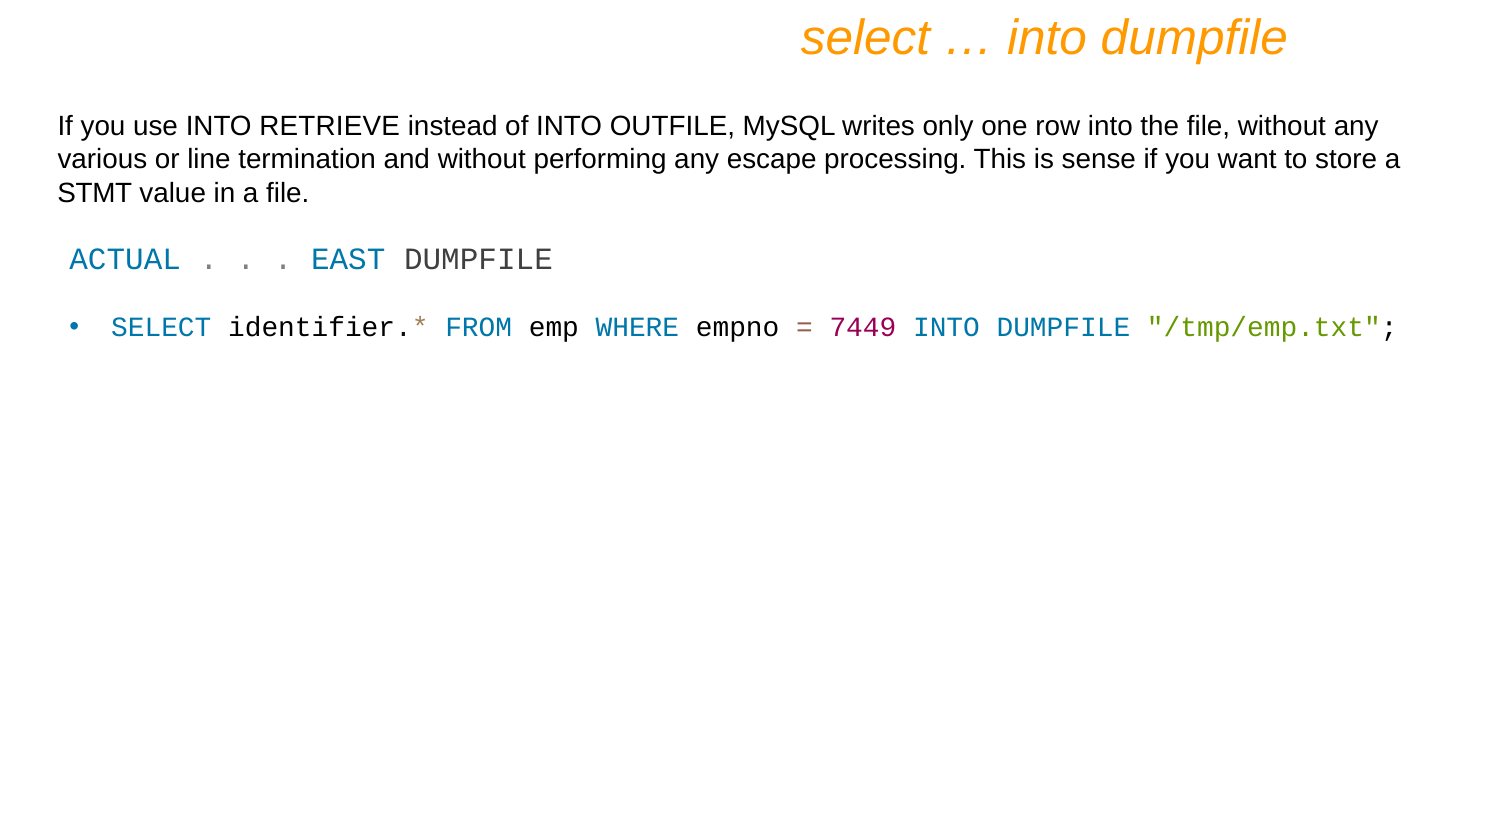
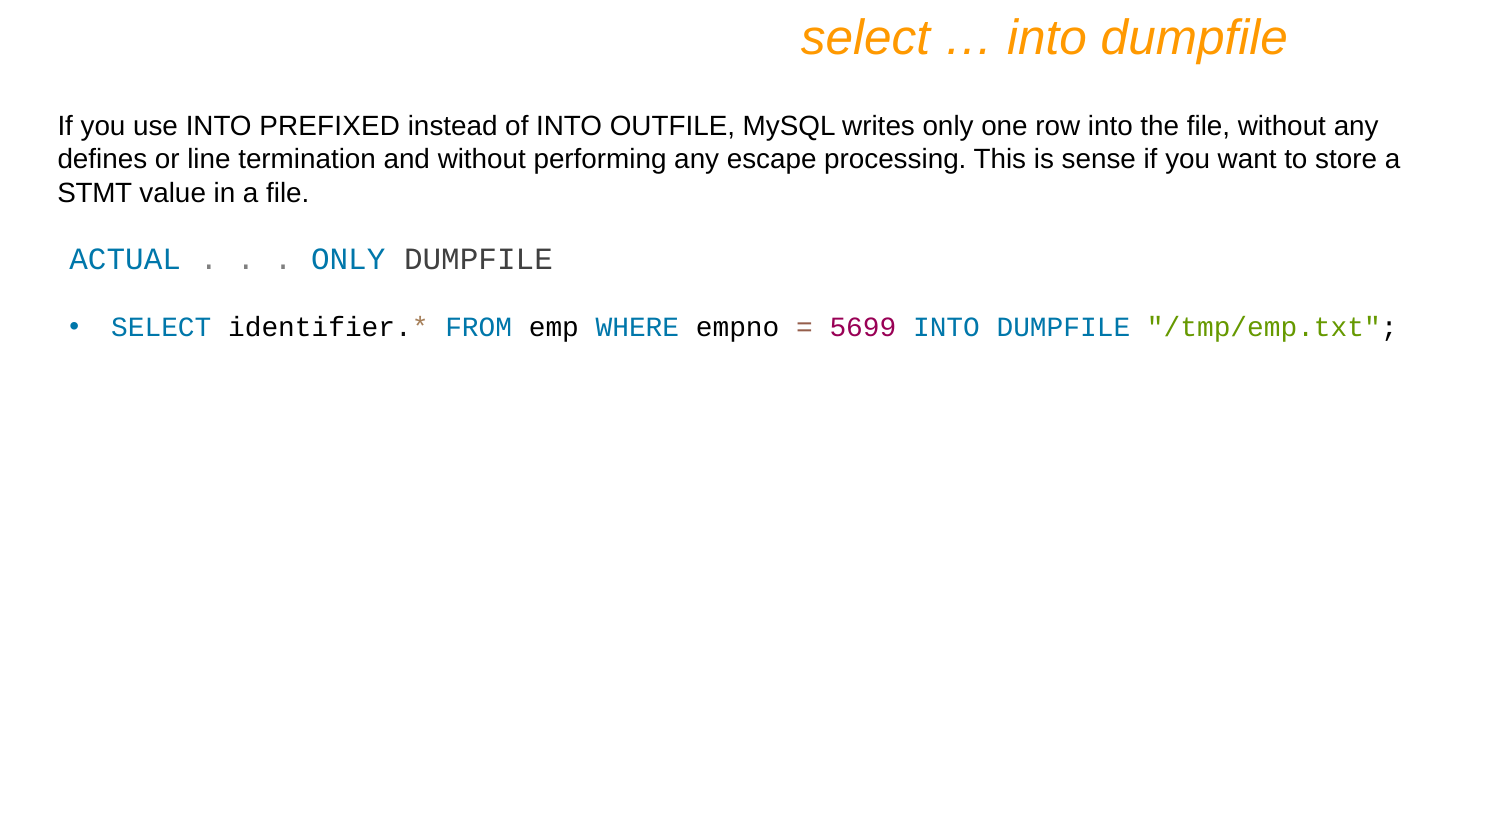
RETRIEVE: RETRIEVE -> PREFIXED
various: various -> defines
EAST at (348, 260): EAST -> ONLY
7449: 7449 -> 5699
